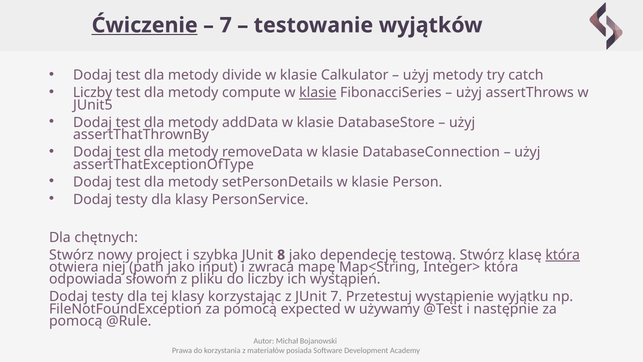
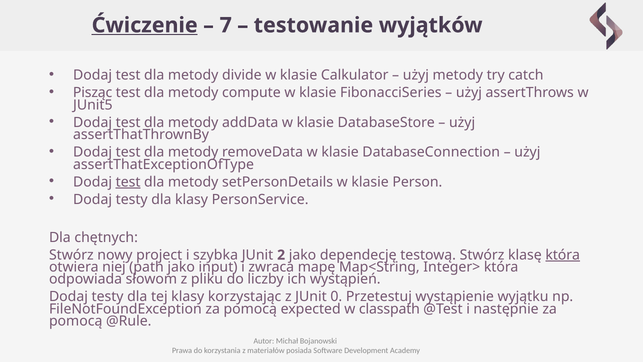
Liczby at (93, 93): Liczby -> Pisząc
klasie at (318, 93) underline: present -> none
test at (128, 182) underline: none -> present
8: 8 -> 2
JUnit 7: 7 -> 0
używamy: używamy -> classpath
